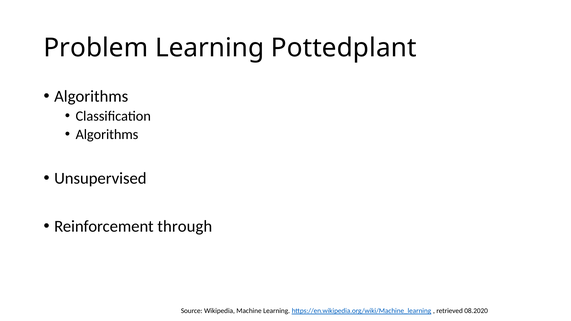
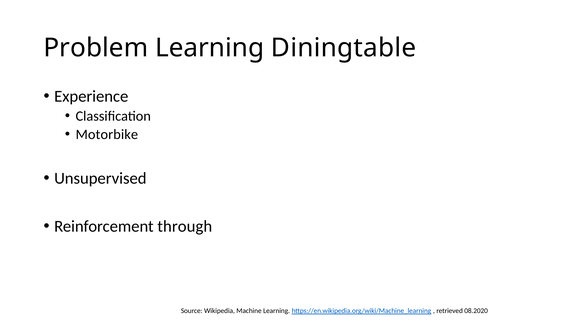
Pottedplant: Pottedplant -> Diningtable
Algorithms at (91, 96): Algorithms -> Experience
Algorithms at (107, 135): Algorithms -> Motorbike
